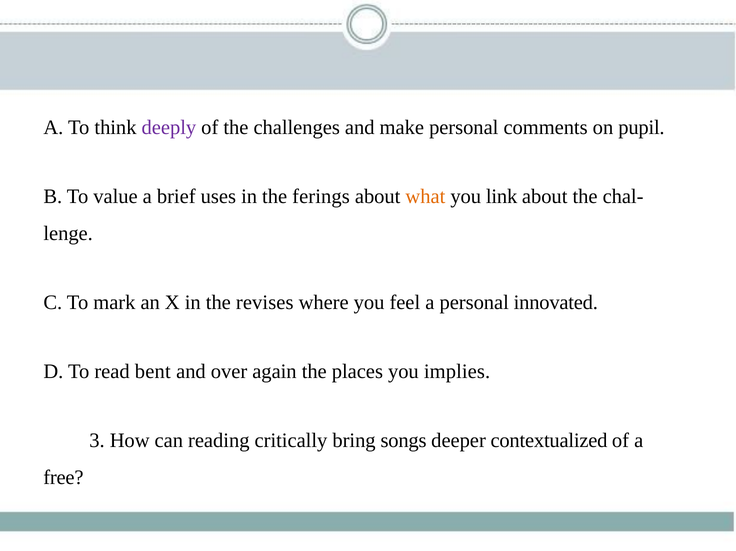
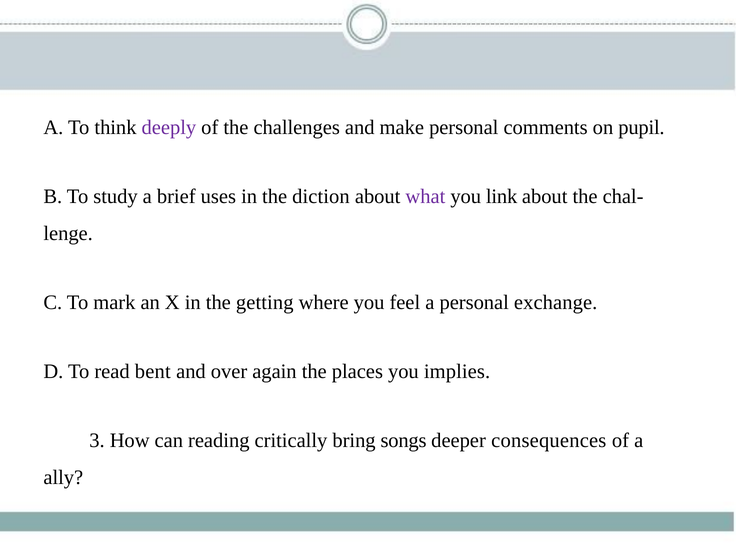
value: value -> study
ferings: ferings -> diction
what colour: orange -> purple
revises: revises -> getting
innovated: innovated -> exchange
contextualized: contextualized -> consequences
free: free -> ally
